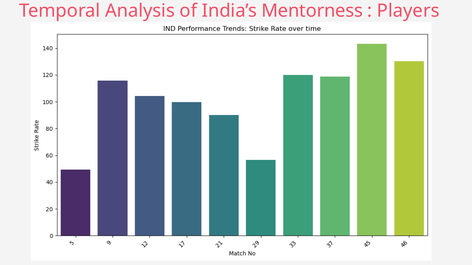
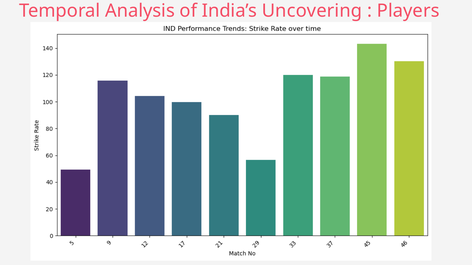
Mentorness: Mentorness -> Uncovering
